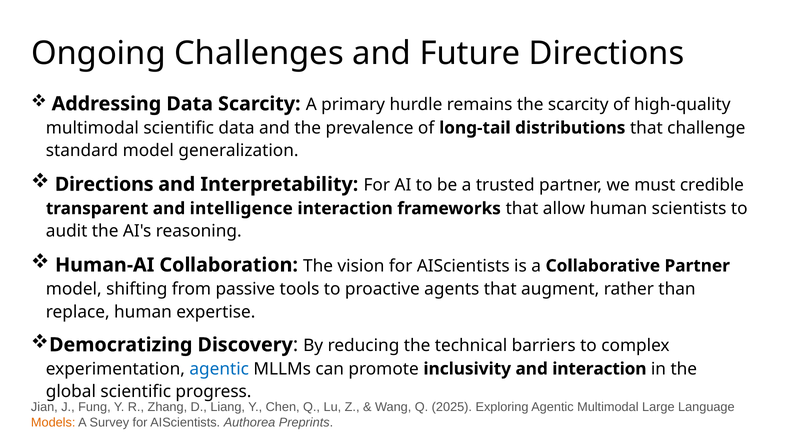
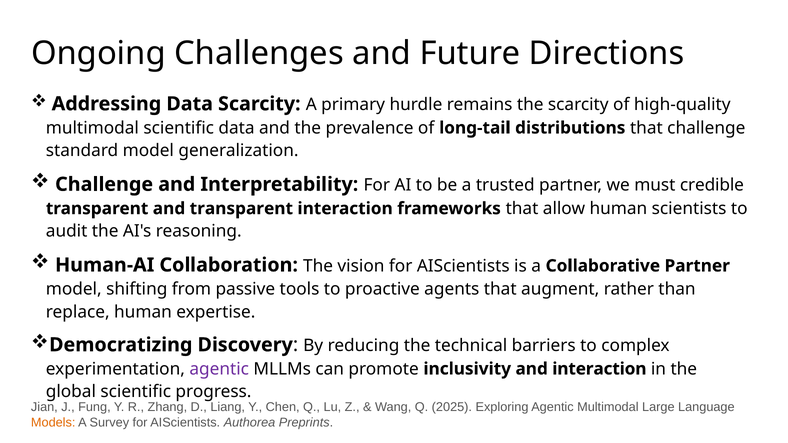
Directions at (104, 184): Directions -> Challenge
and intelligence: intelligence -> transparent
agentic at (219, 369) colour: blue -> purple
